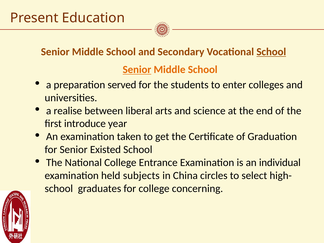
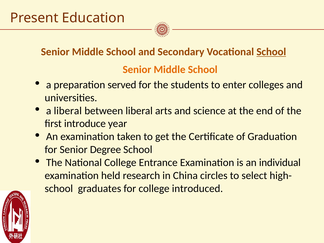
Senior at (137, 70) underline: present -> none
a realise: realise -> liberal
Existed: Existed -> Degree
subjects: subjects -> research
concerning: concerning -> introduced
